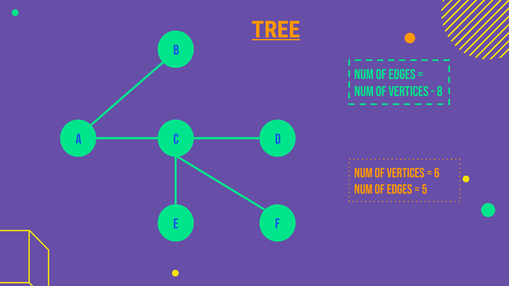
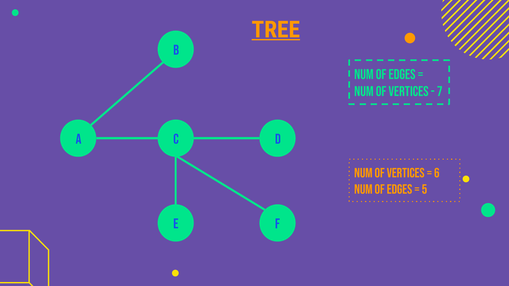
8: 8 -> 7
